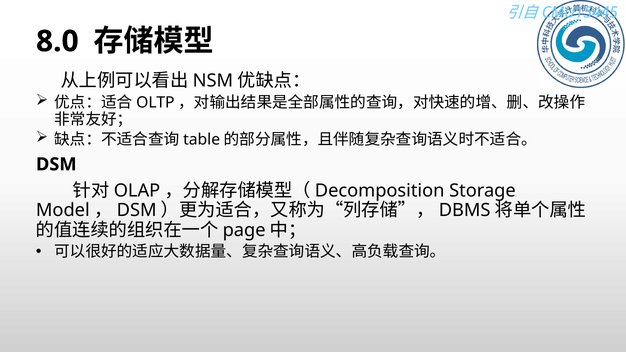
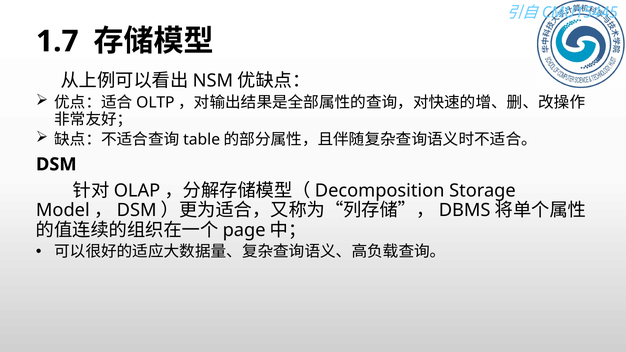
8.0: 8.0 -> 1.7
